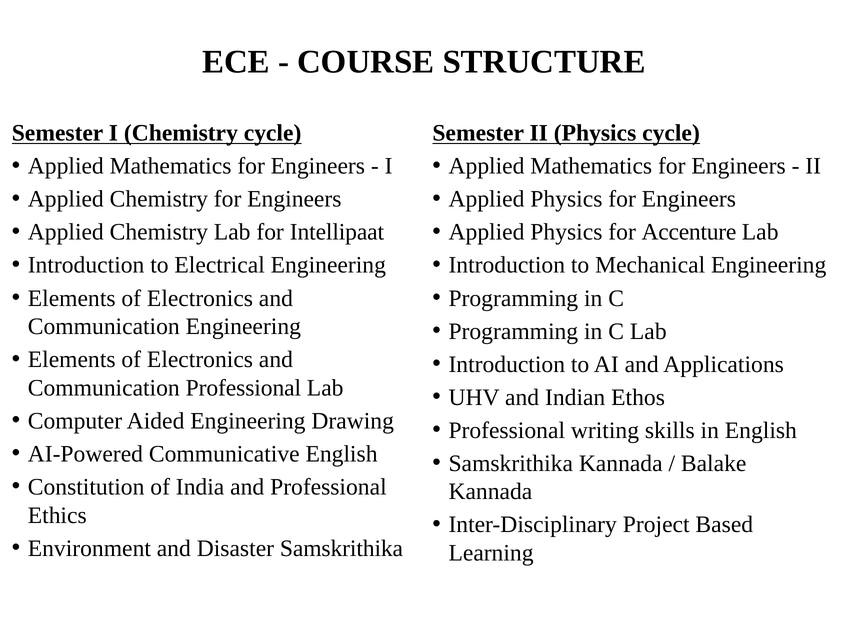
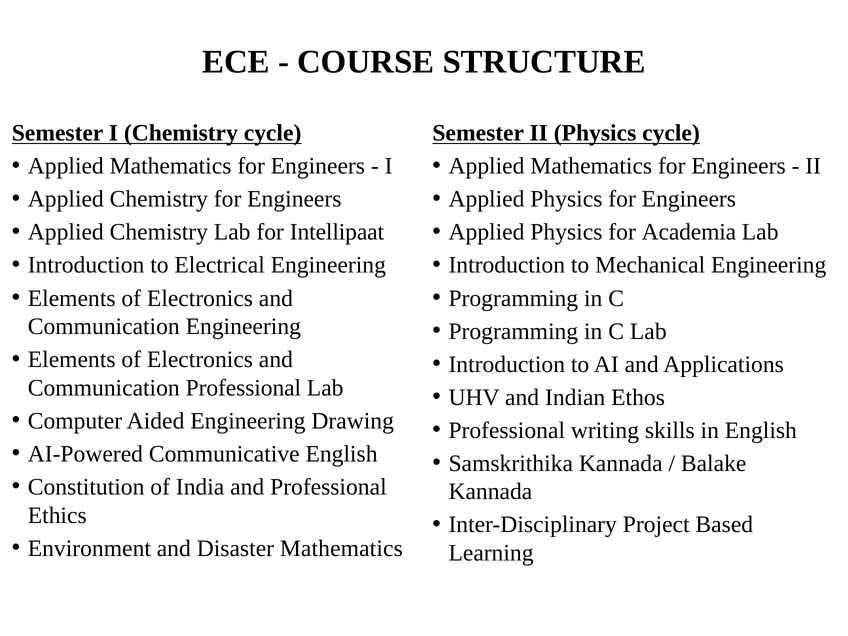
Accenture: Accenture -> Academia
Disaster Samskrithika: Samskrithika -> Mathematics
